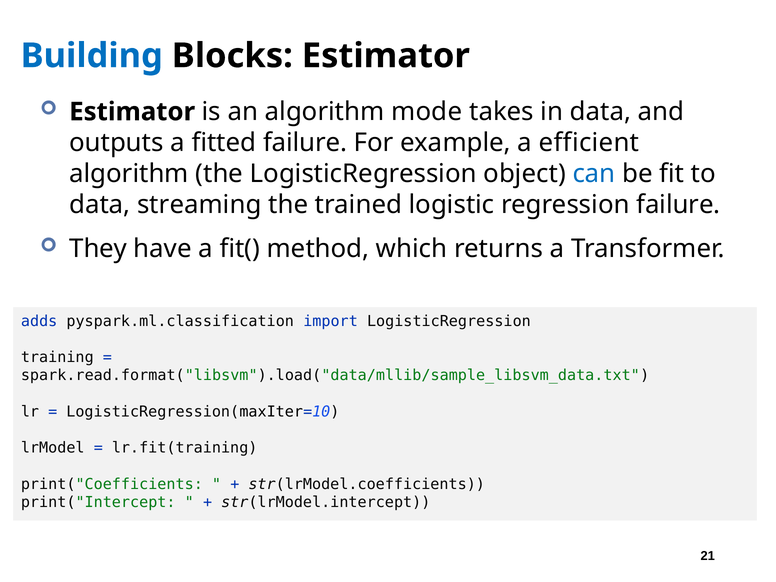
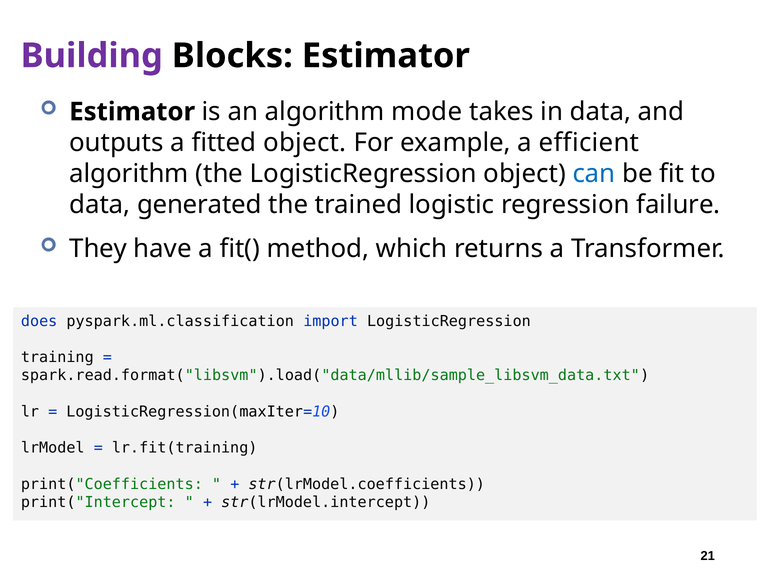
Building colour: blue -> purple
fitted failure: failure -> object
streaming: streaming -> generated
adds: adds -> does
